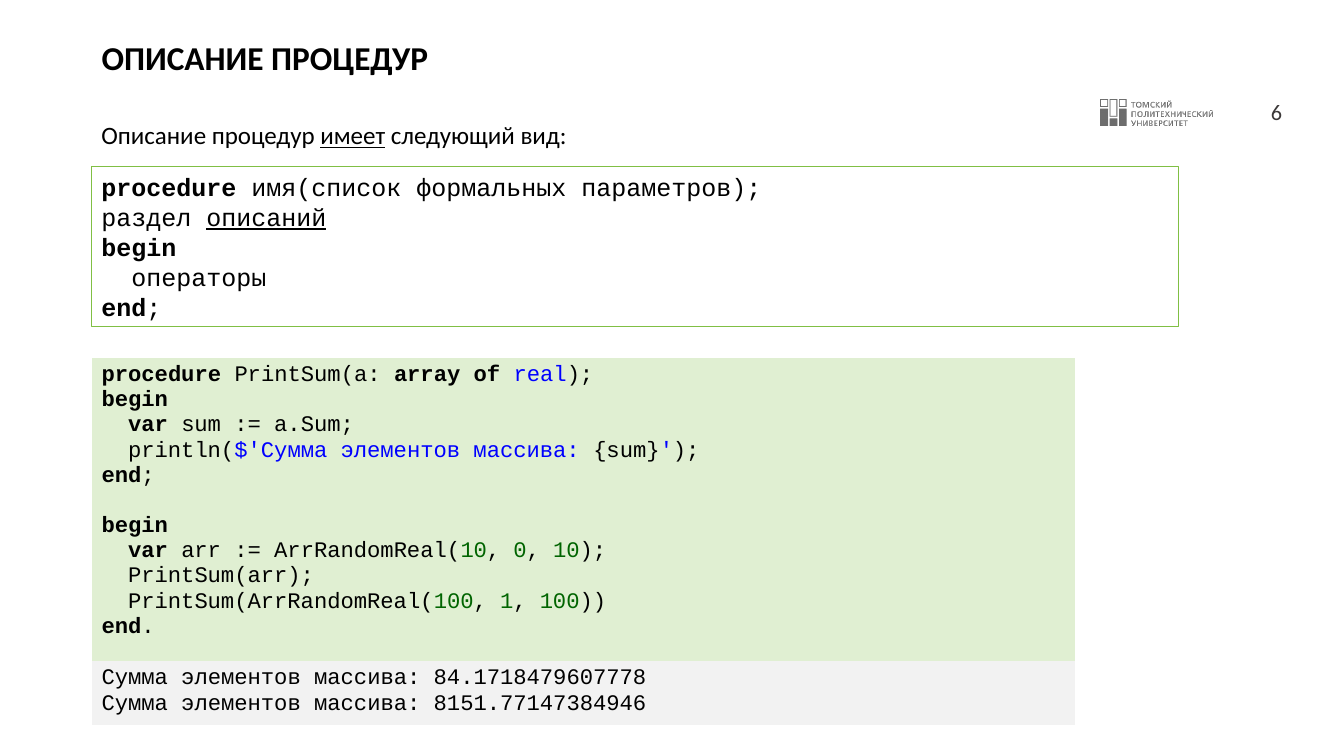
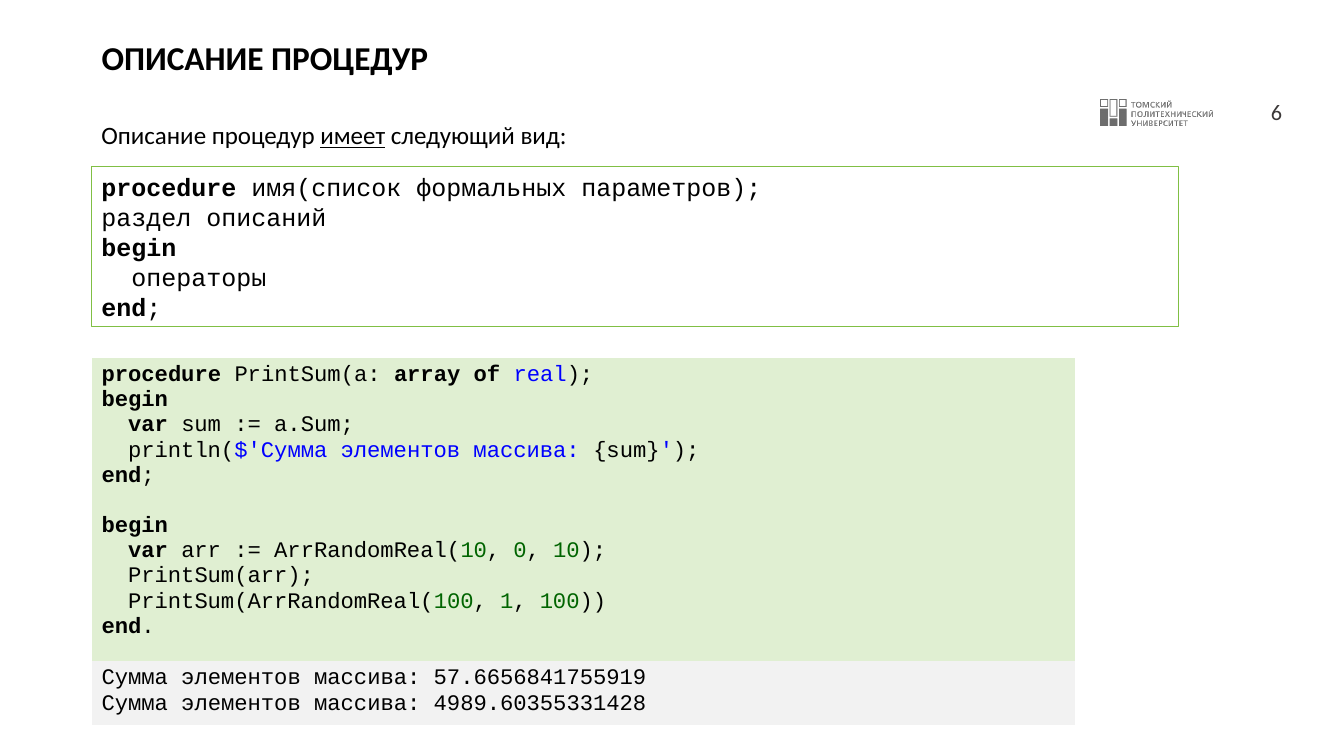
описаний underline: present -> none
84.1718479607778: 84.1718479607778 -> 57.6656841755919
8151.77147384946: 8151.77147384946 -> 4989.60355331428
